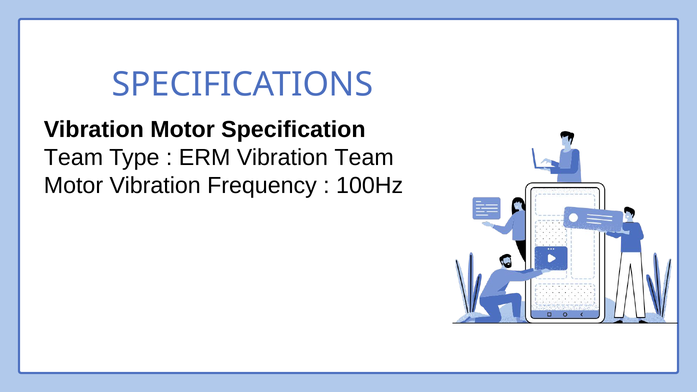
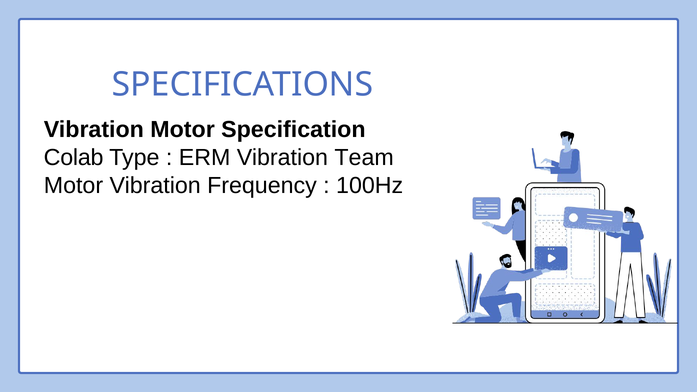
Team at (73, 158): Team -> Colab
